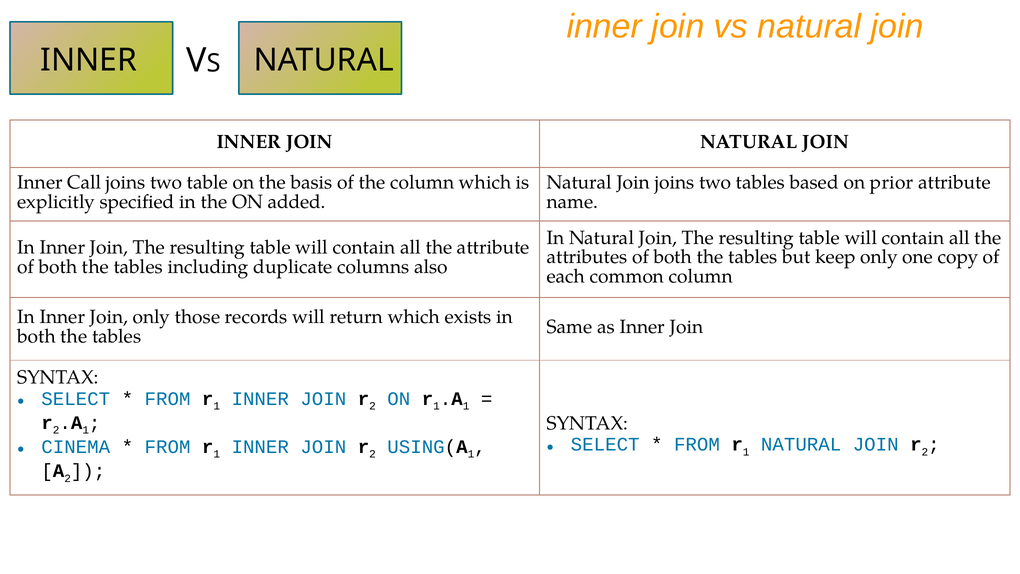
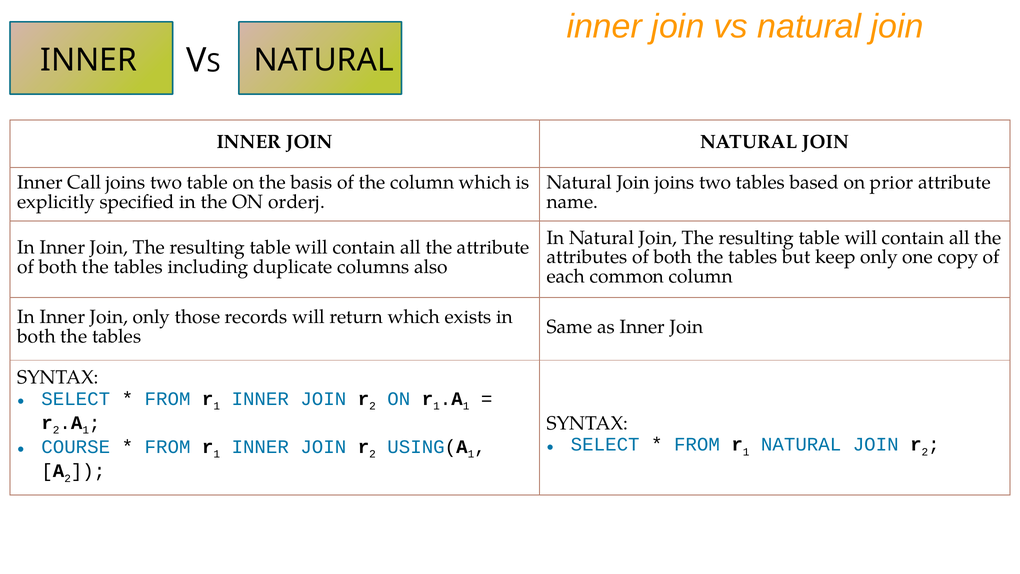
added: added -> orderj
CINEMA: CINEMA -> COURSE
